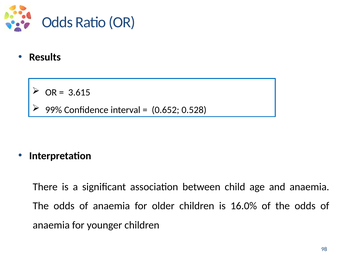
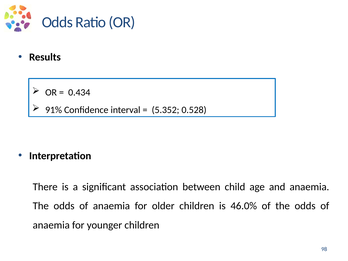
3.615: 3.615 -> 0.434
99%: 99% -> 91%
0.652: 0.652 -> 5.352
16.0%: 16.0% -> 46.0%
